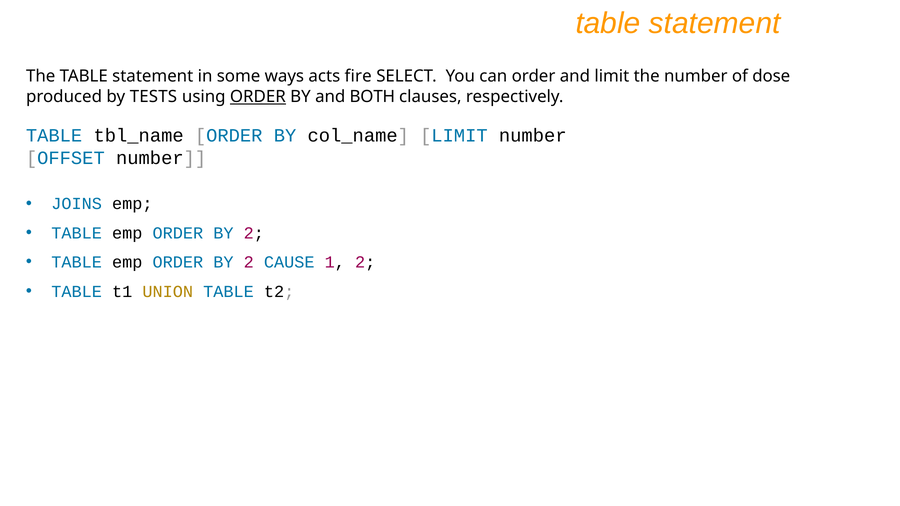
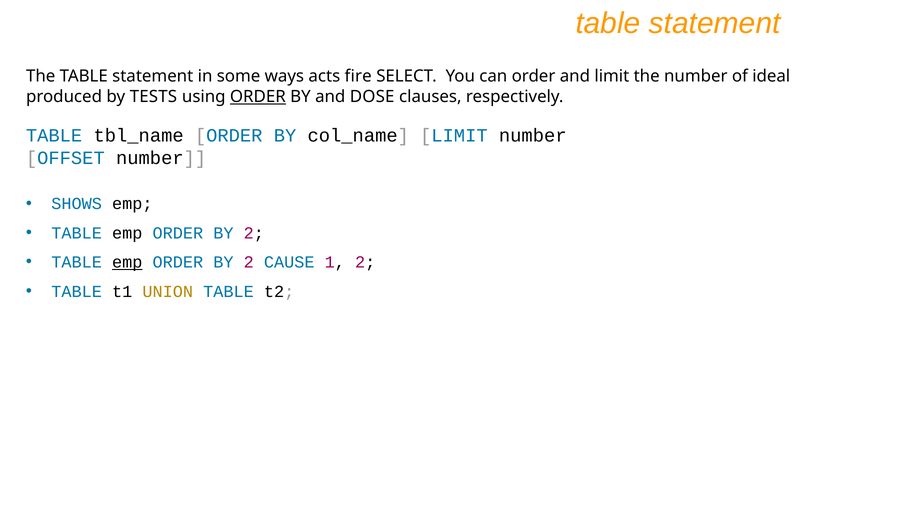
dose: dose -> ideal
BOTH: BOTH -> DOSE
JOINS: JOINS -> SHOWS
emp at (127, 262) underline: none -> present
